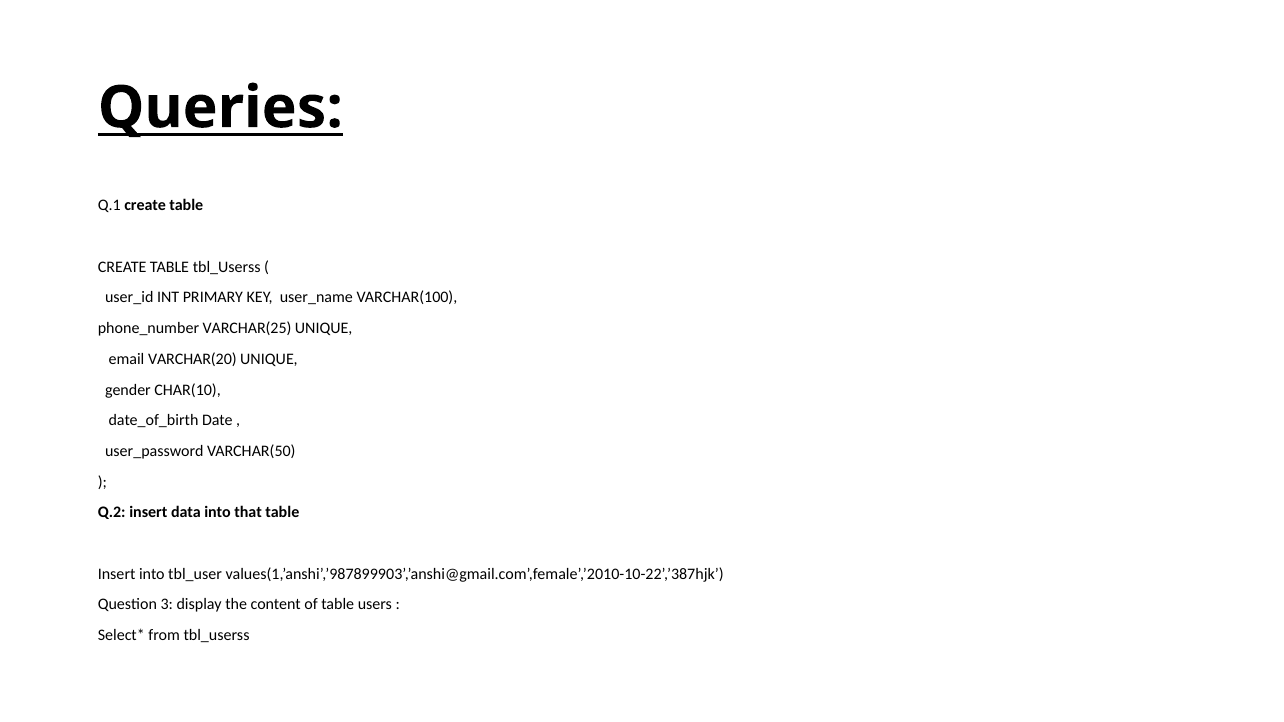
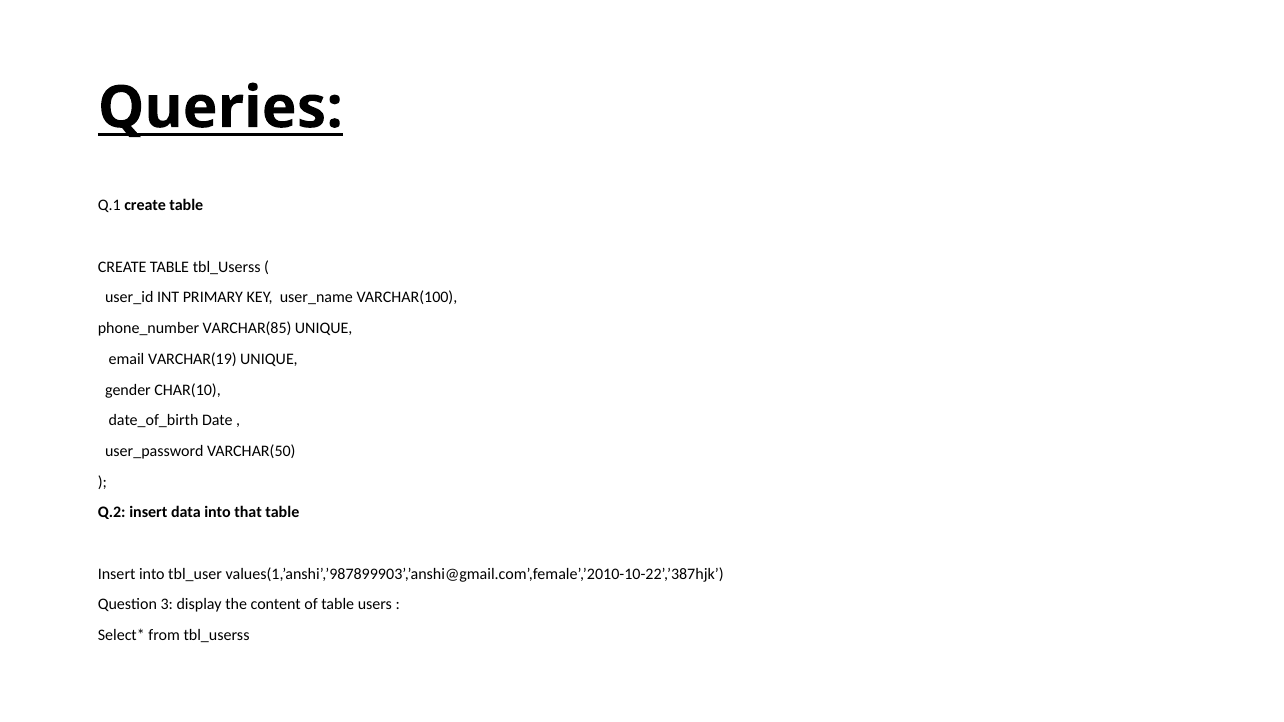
VARCHAR(25: VARCHAR(25 -> VARCHAR(85
VARCHAR(20: VARCHAR(20 -> VARCHAR(19
